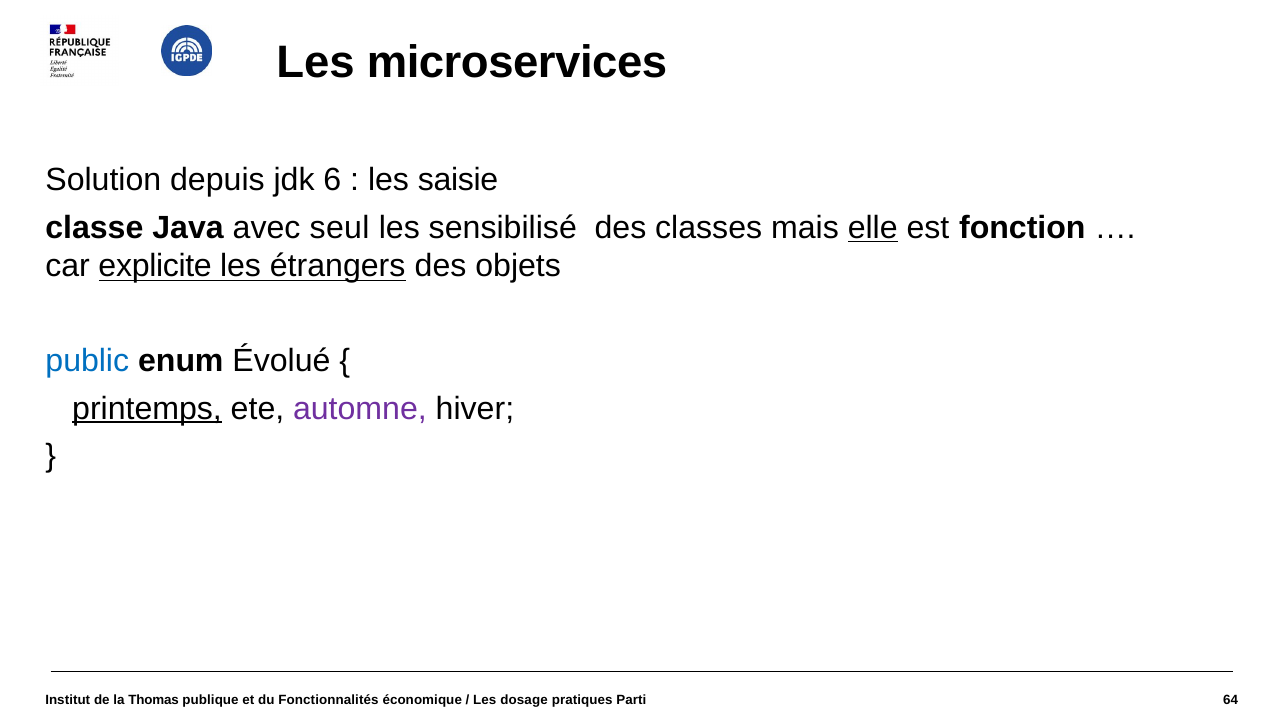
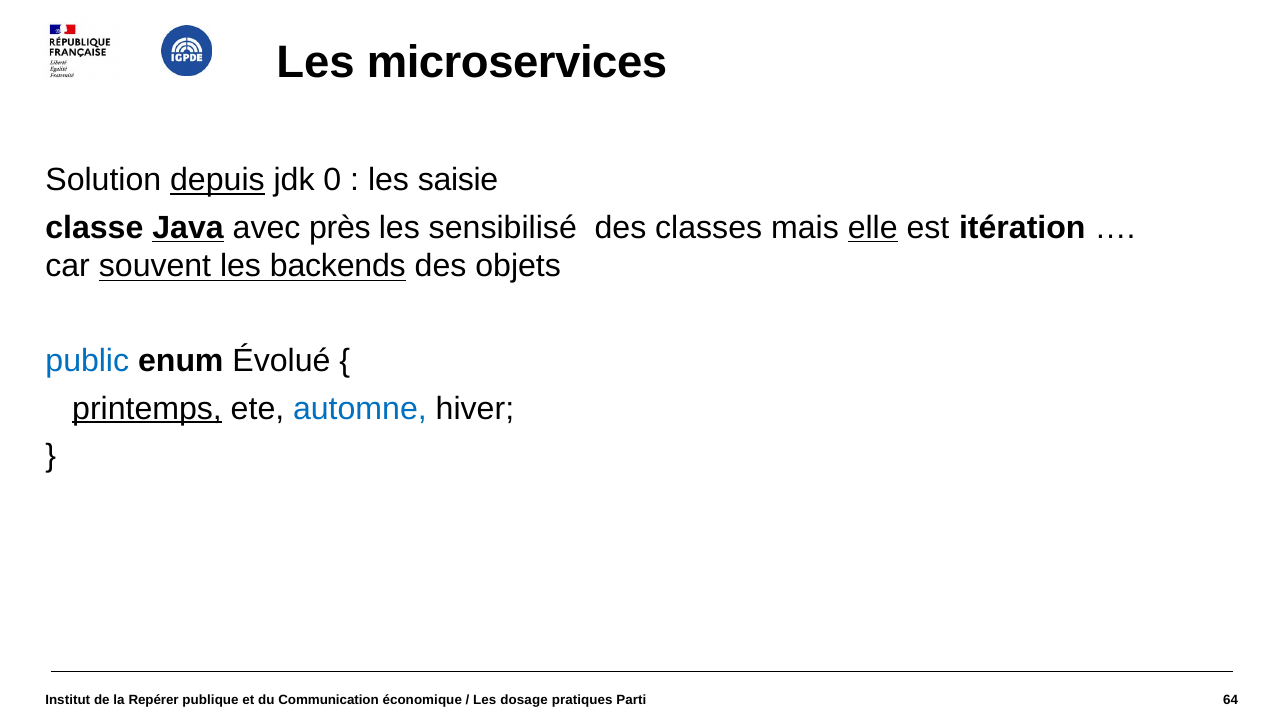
depuis underline: none -> present
6: 6 -> 0
Java underline: none -> present
seul: seul -> près
fonction: fonction -> itération
explicite: explicite -> souvent
étrangers: étrangers -> backends
automne colour: purple -> blue
Thomas: Thomas -> Repérer
Fonctionnalités: Fonctionnalités -> Communication
